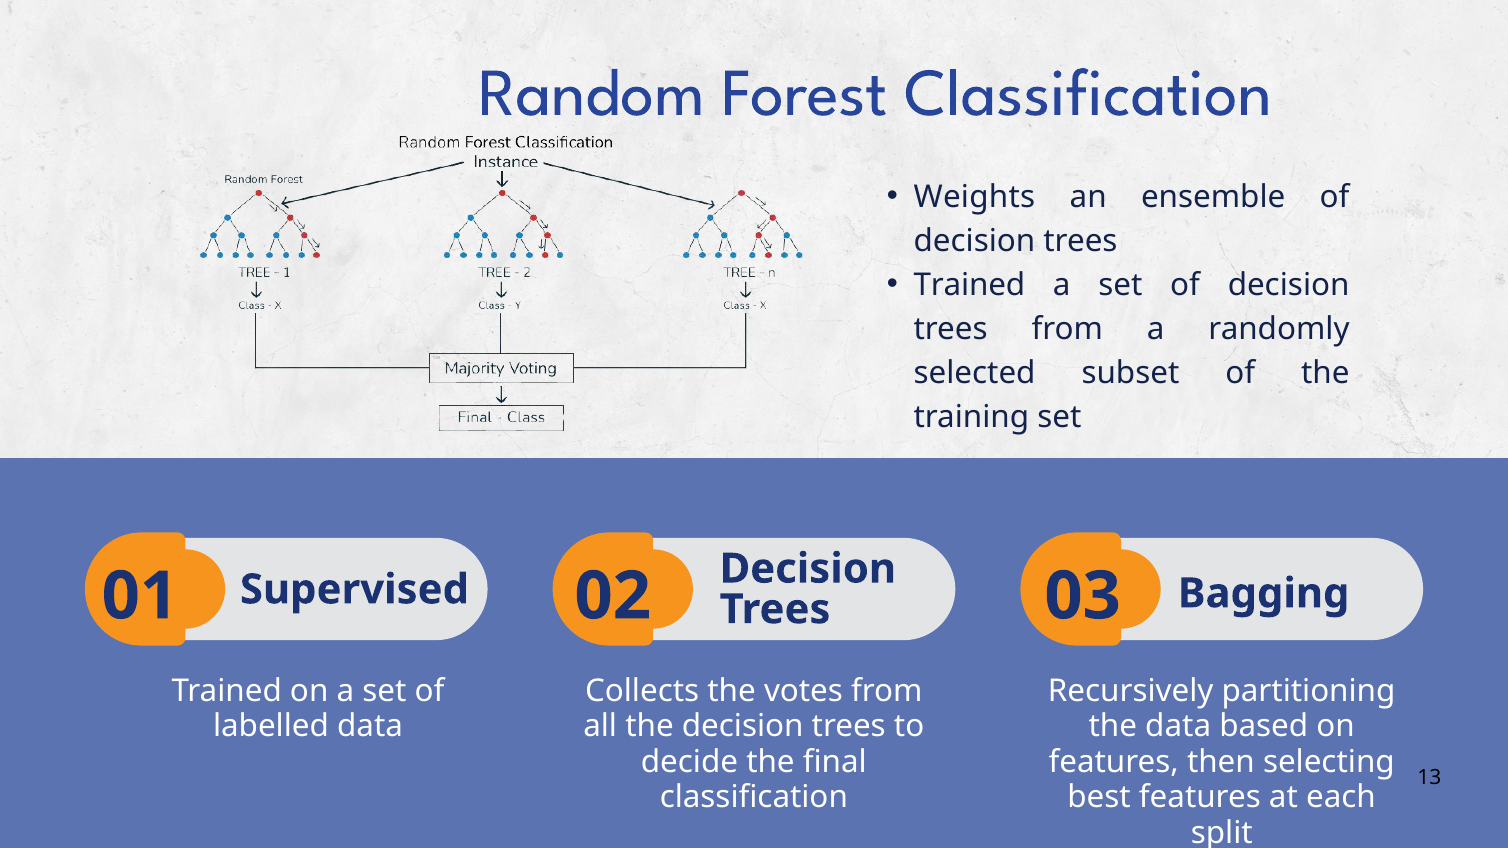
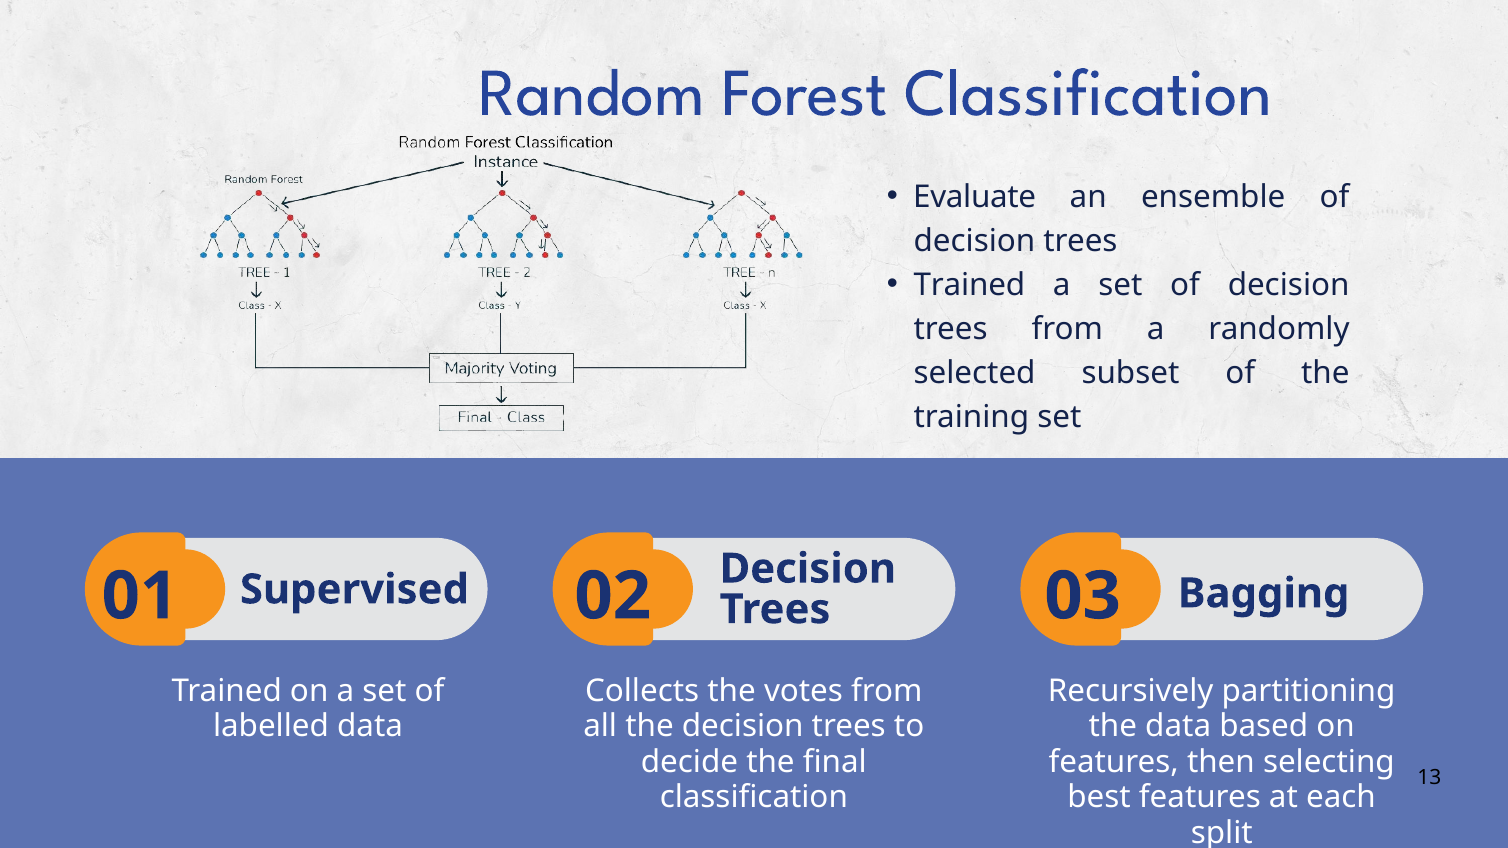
Weights: Weights -> Evaluate
